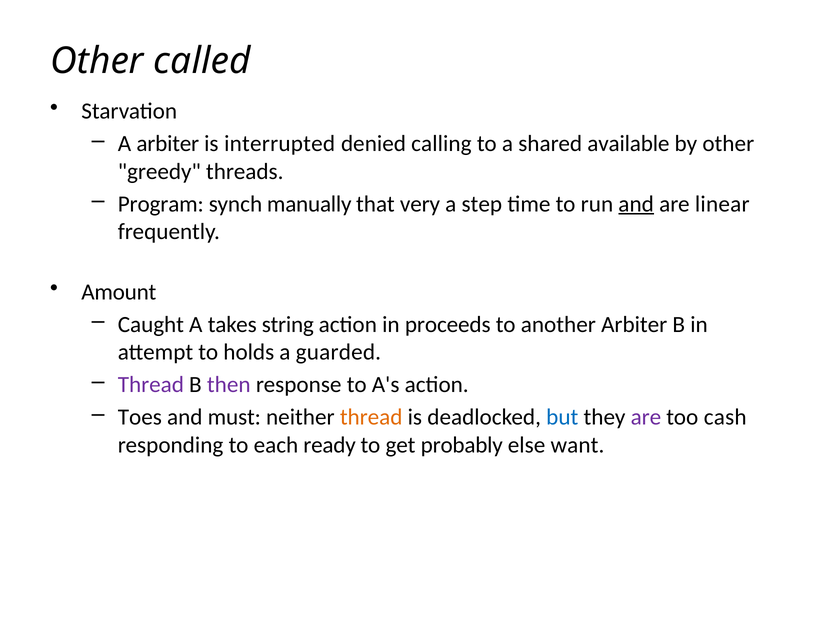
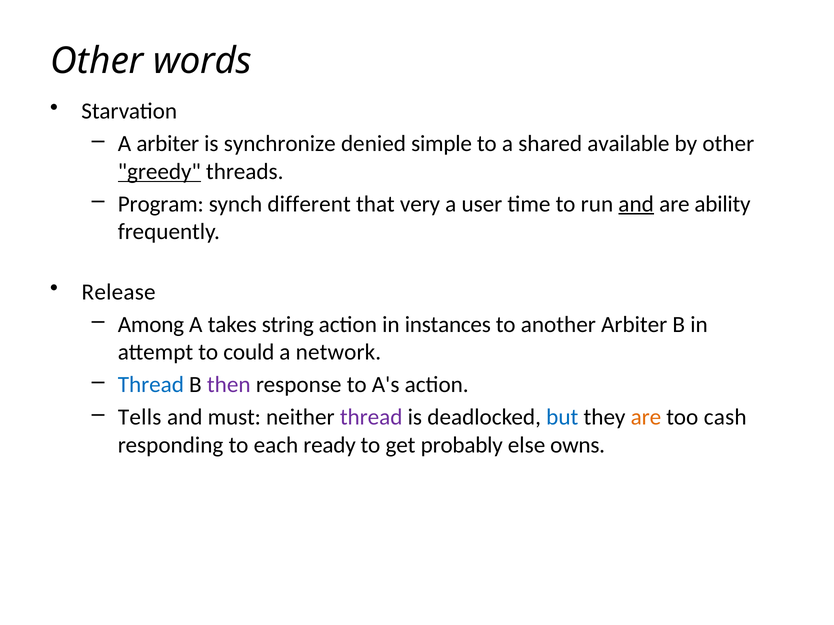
called: called -> words
interrupted: interrupted -> synchronize
calling: calling -> simple
greedy underline: none -> present
manually: manually -> different
step: step -> user
linear: linear -> ability
Amount: Amount -> Release
Caught: Caught -> Among
proceeds: proceeds -> instances
holds: holds -> could
guarded: guarded -> network
Thread at (151, 385) colour: purple -> blue
Toes: Toes -> Tells
thread at (371, 418) colour: orange -> purple
are at (646, 418) colour: purple -> orange
want: want -> owns
